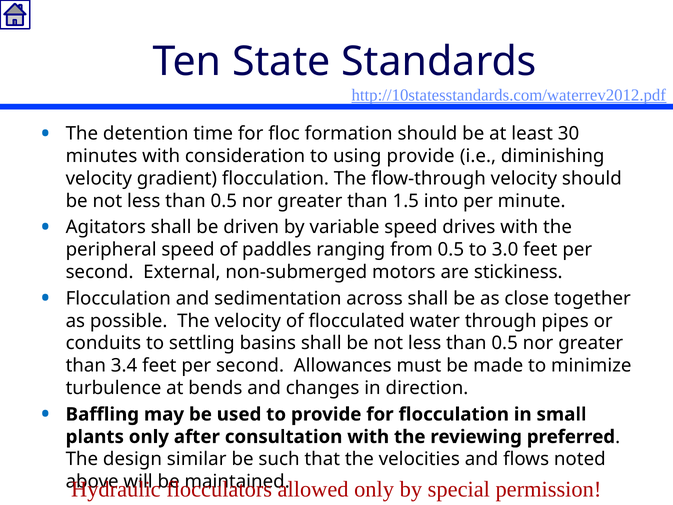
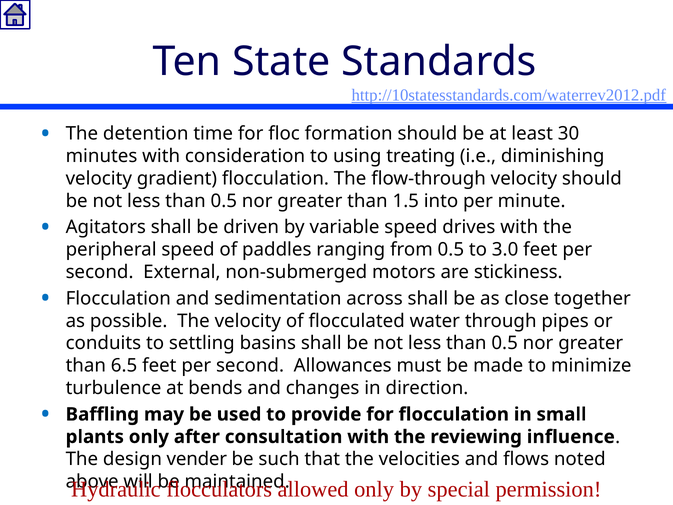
using provide: provide -> treating
3.4: 3.4 -> 6.5
preferred: preferred -> influence
similar: similar -> vender
